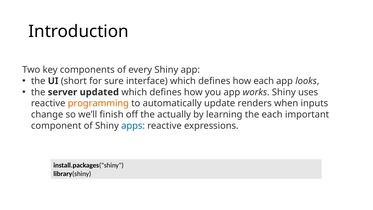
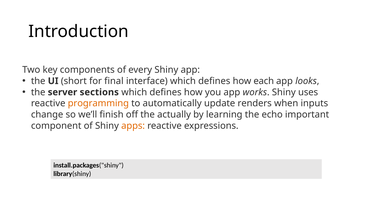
sure: sure -> final
updated: updated -> sections
the each: each -> echo
apps colour: blue -> orange
